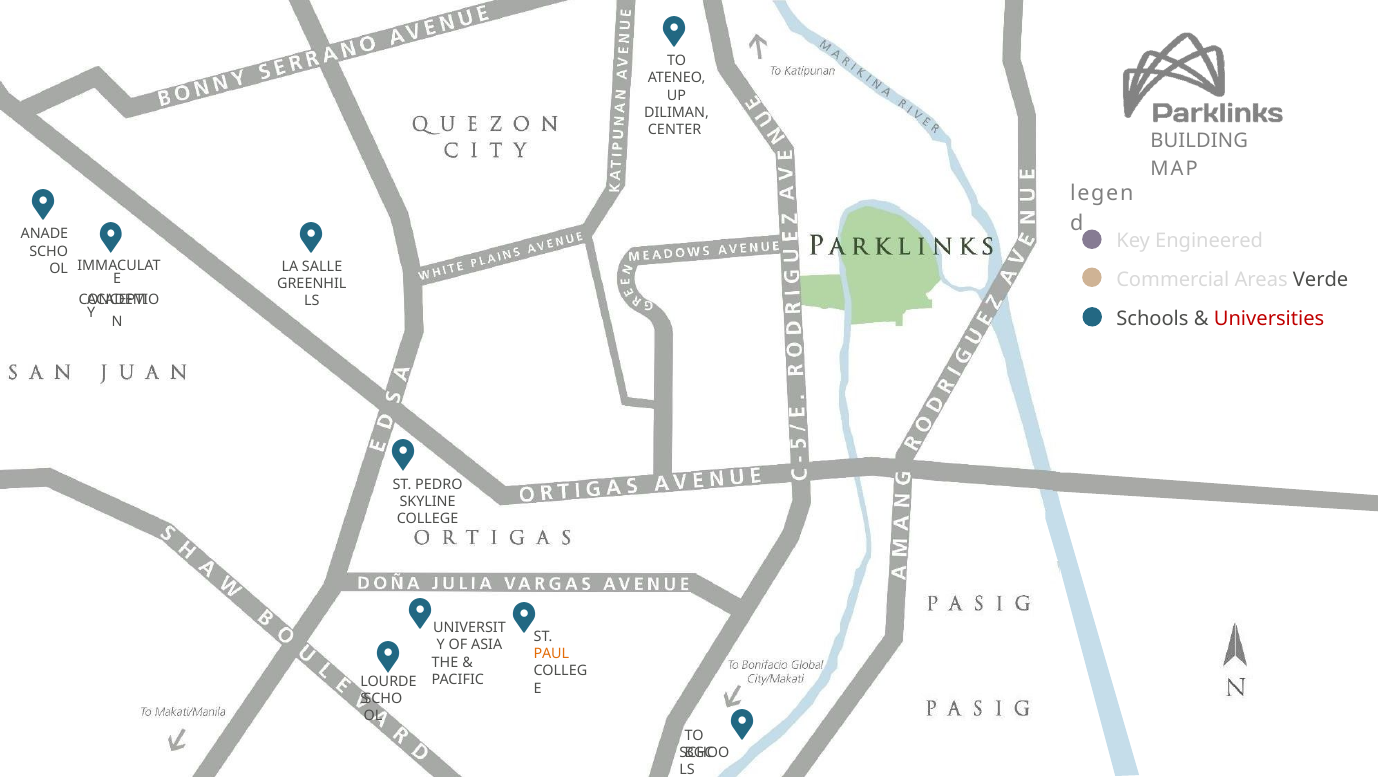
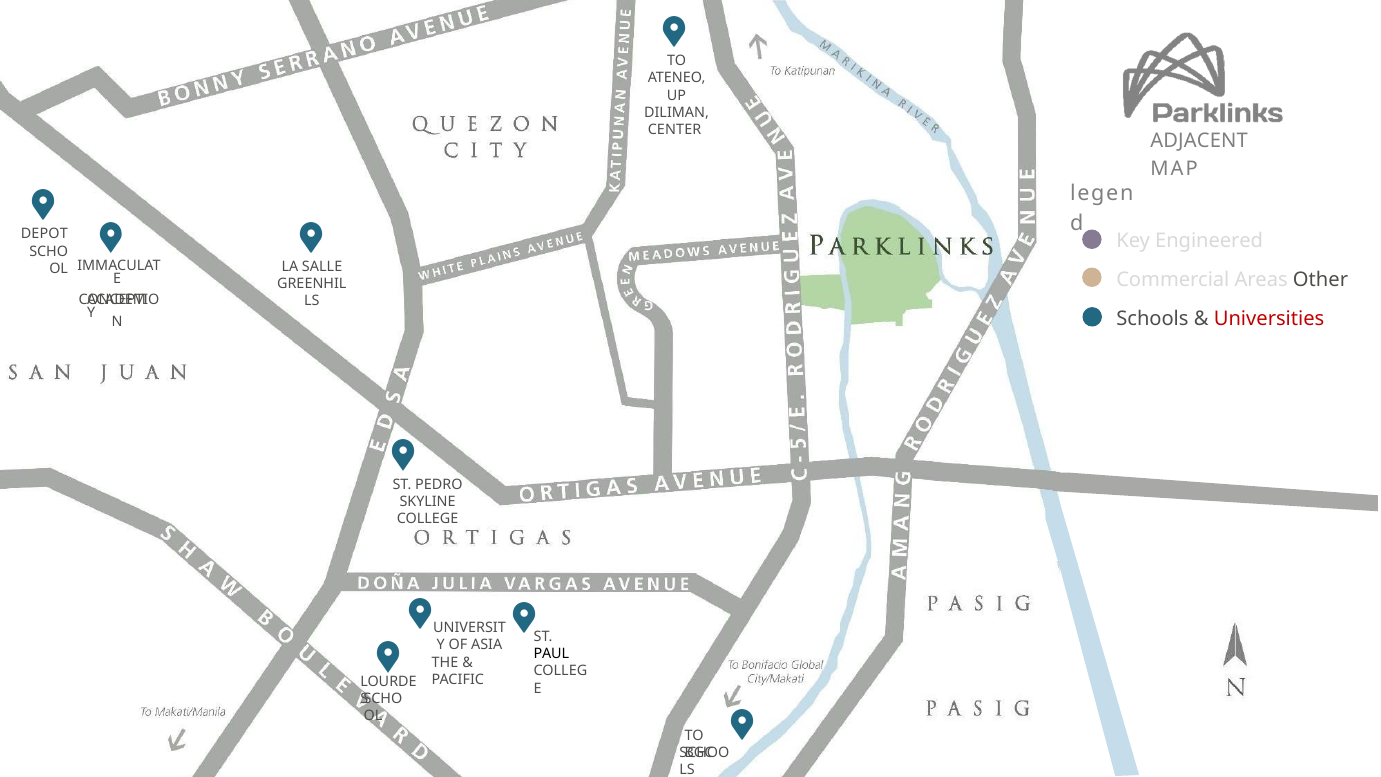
BUILDING: BUILDING -> ADJACENT
ANADE: ANADE -> DEPOT
Verde: Verde -> Other
PAUL colour: orange -> black
